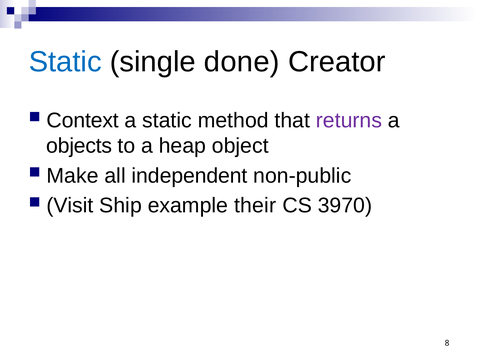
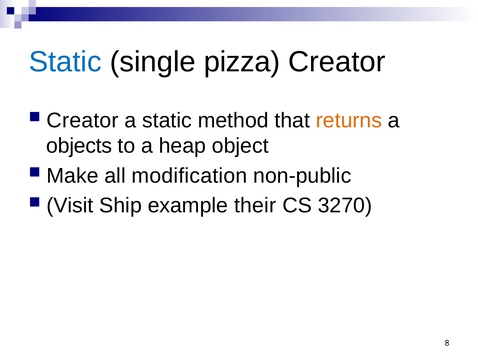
done: done -> pizza
Context at (83, 120): Context -> Creator
returns colour: purple -> orange
independent: independent -> modification
3970: 3970 -> 3270
